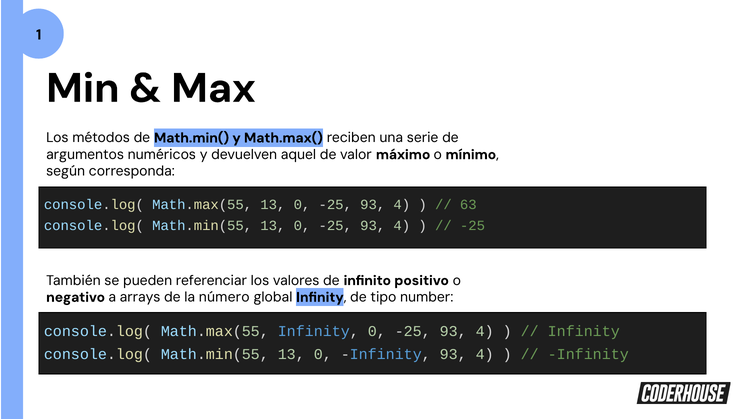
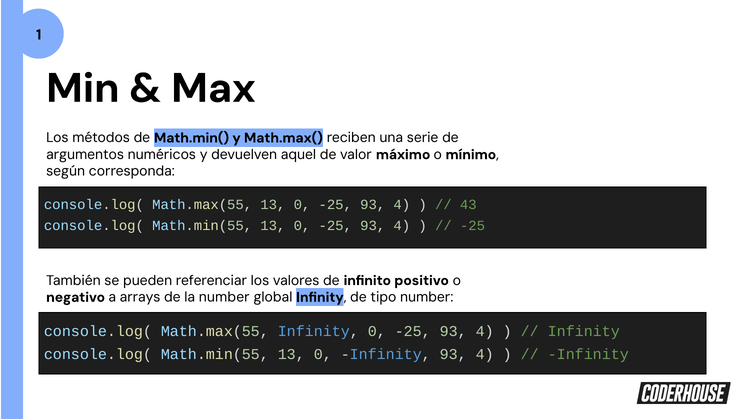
63: 63 -> 43
la número: número -> number
